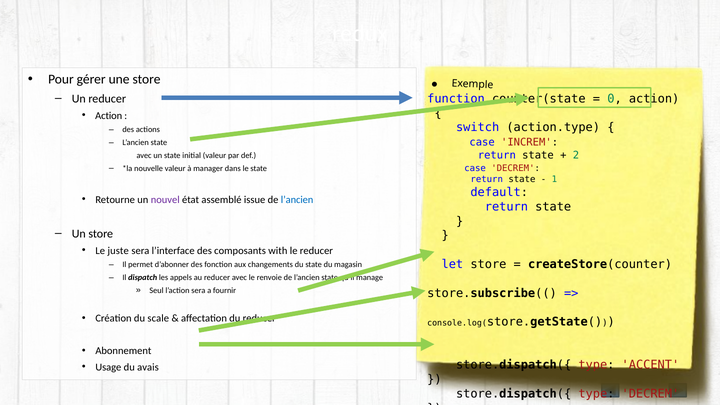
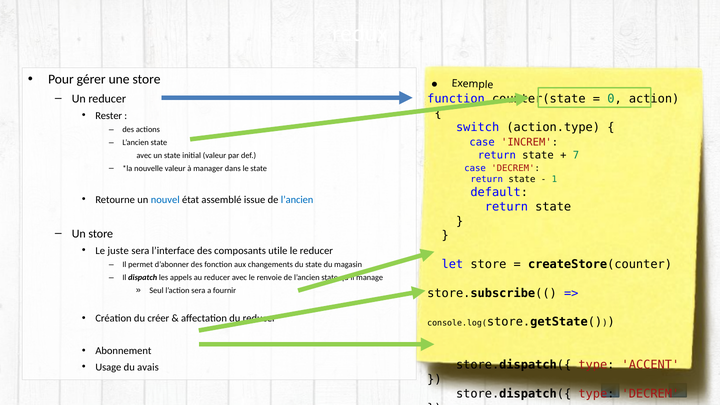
Action at (109, 116): Action -> Rester
2: 2 -> 7
nouvel colour: purple -> blue
with: with -> utile
scale: scale -> créer
